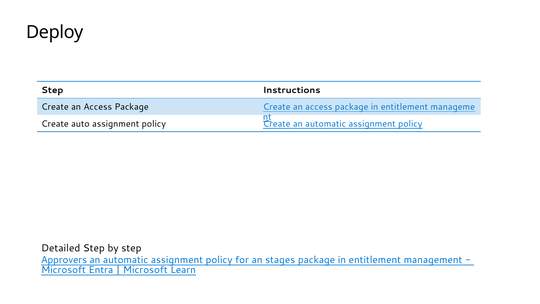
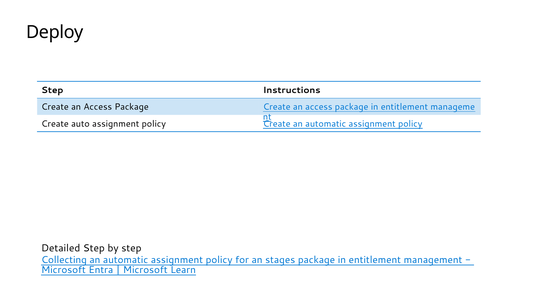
Approvers: Approvers -> Collecting
